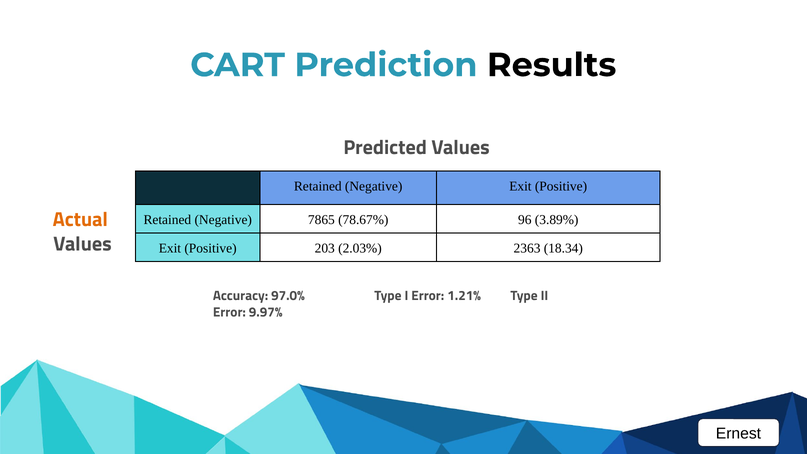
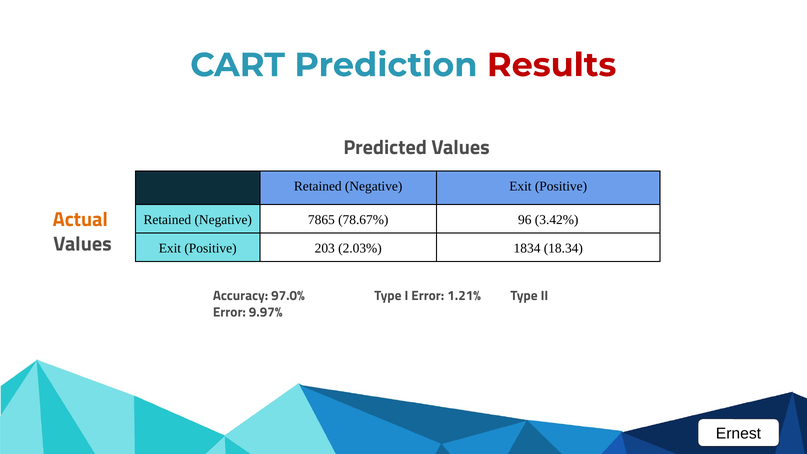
Results colour: black -> red
3.89%: 3.89% -> 3.42%
2363: 2363 -> 1834
